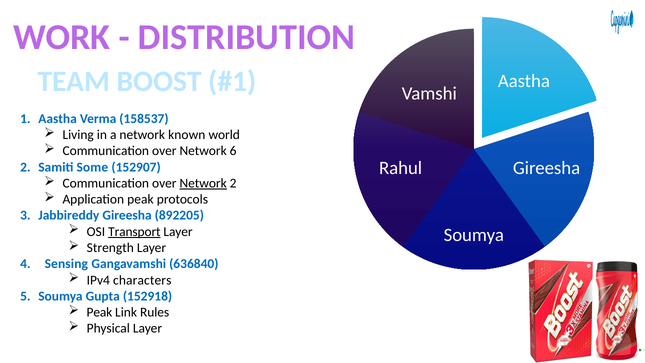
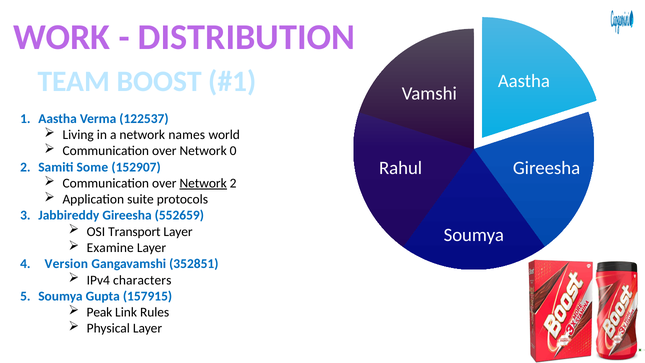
158537: 158537 -> 122537
known: known -> names
6: 6 -> 0
Application peak: peak -> suite
892205: 892205 -> 552659
Transport underline: present -> none
Strength: Strength -> Examine
Sensing: Sensing -> Version
636840: 636840 -> 352851
152918: 152918 -> 157915
